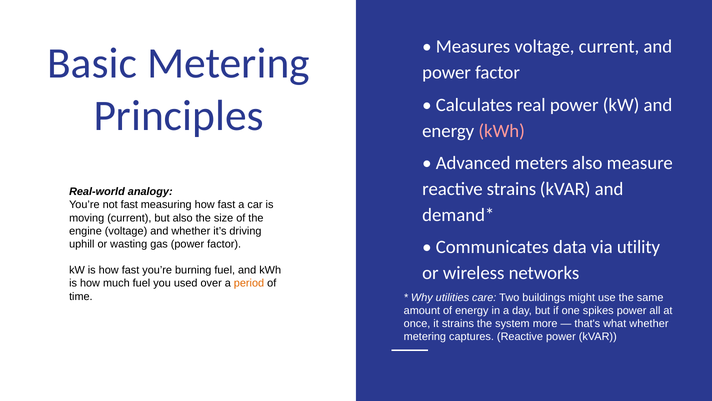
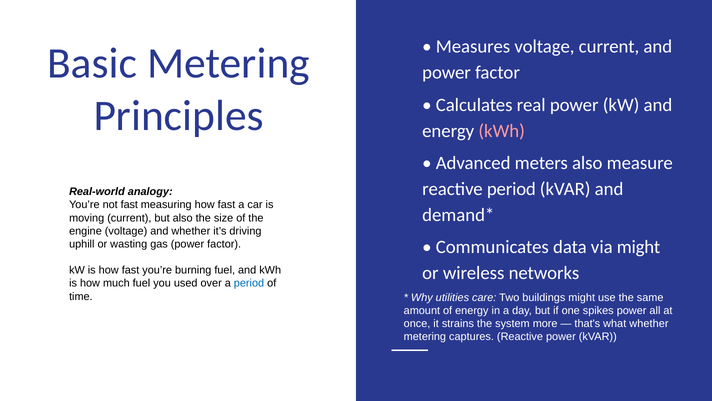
reactive strains: strains -> period
via utility: utility -> might
period at (249, 283) colour: orange -> blue
